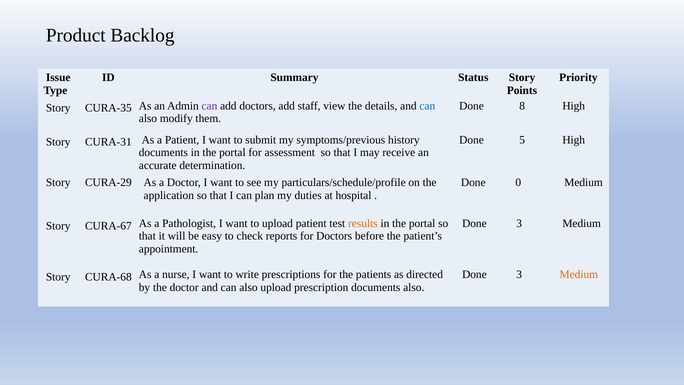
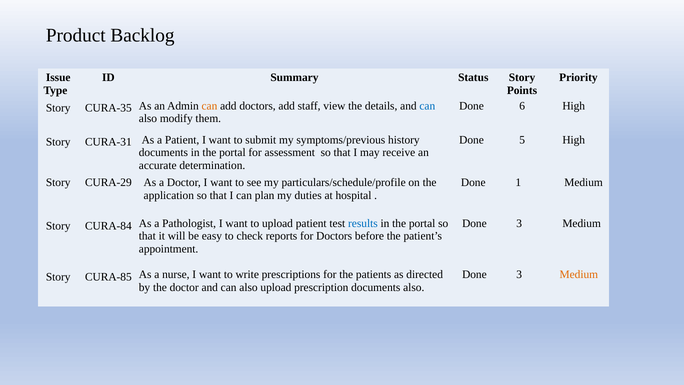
8: 8 -> 6
can at (209, 106) colour: purple -> orange
0: 0 -> 1
CURA-67: CURA-67 -> CURA-84
results colour: orange -> blue
CURA-68: CURA-68 -> CURA-85
